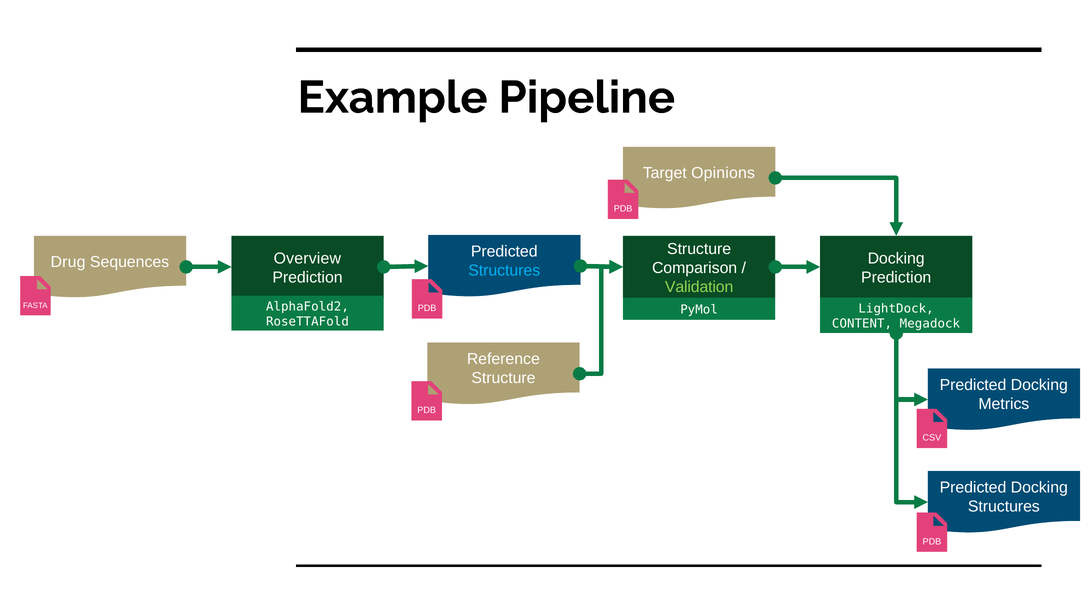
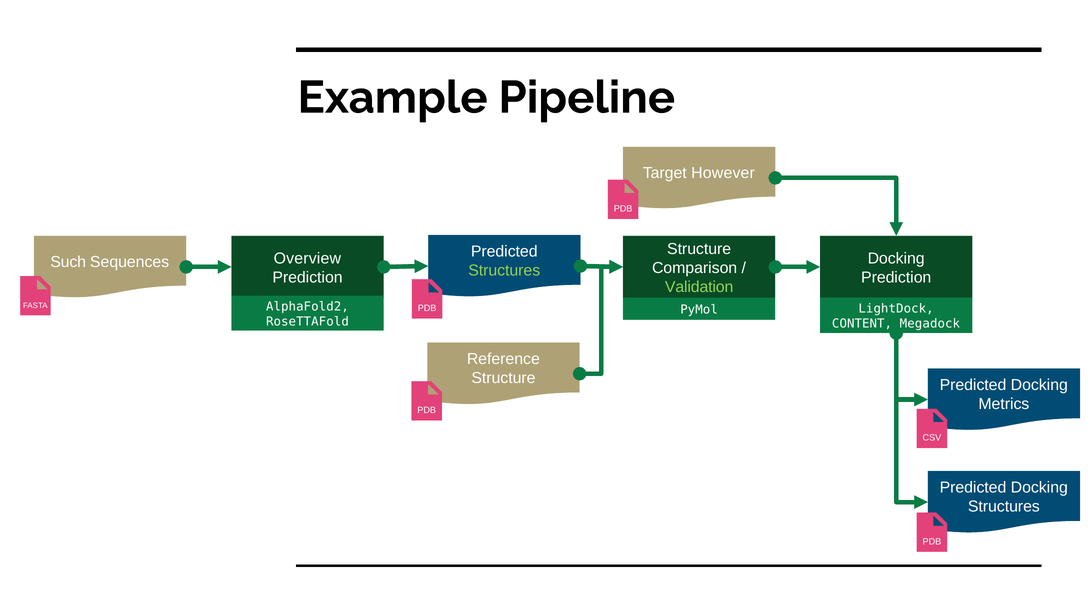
Opinions: Opinions -> However
Drug: Drug -> Such
Structures at (504, 271) colour: light blue -> light green
